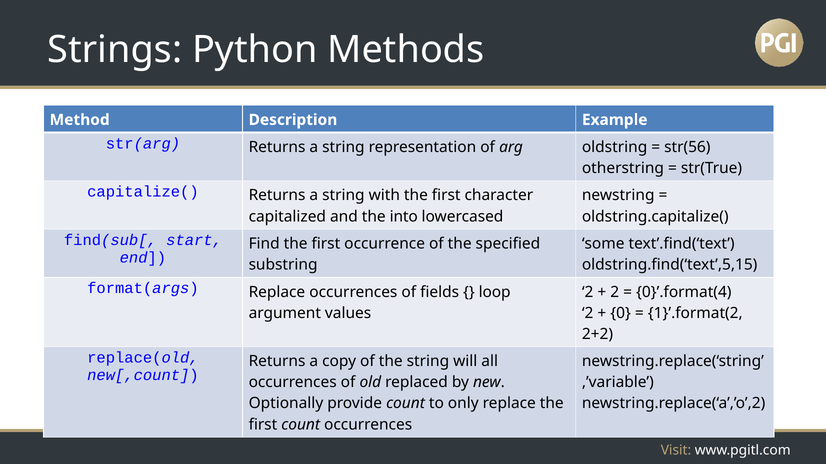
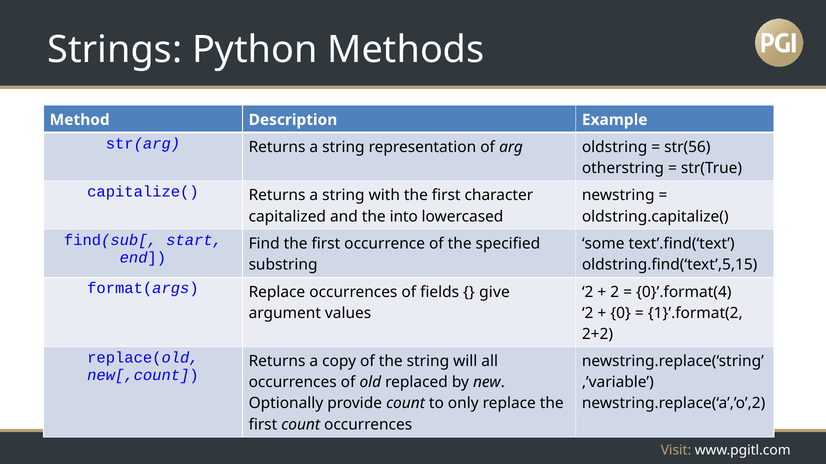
loop: loop -> give
